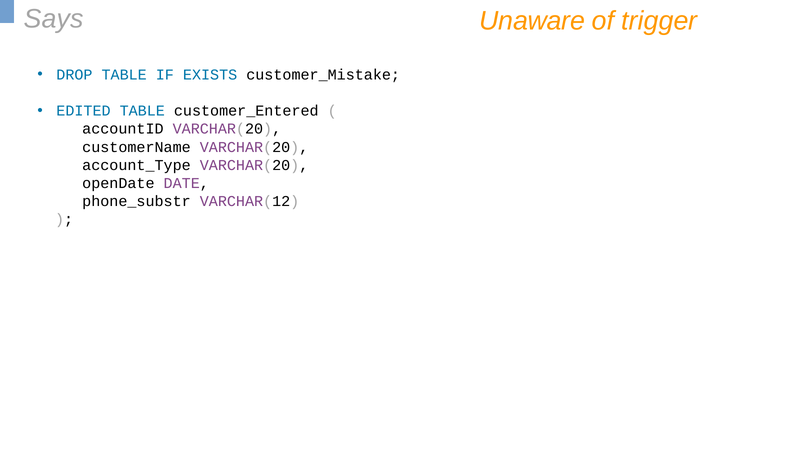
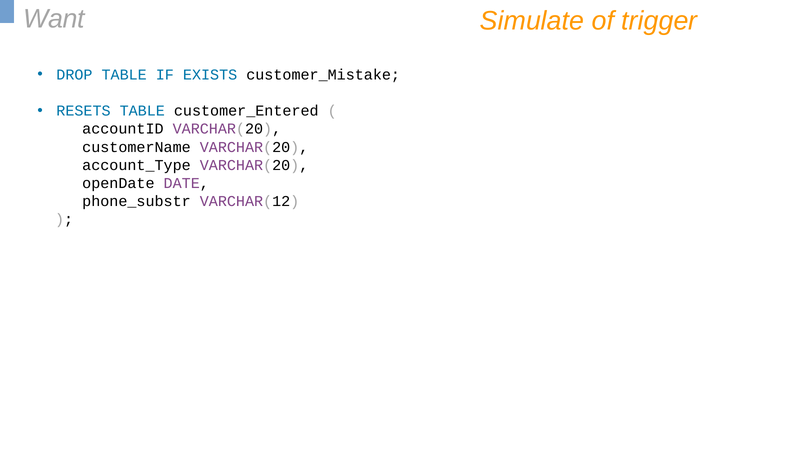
Says: Says -> Want
Unaware: Unaware -> Simulate
EDITED: EDITED -> RESETS
